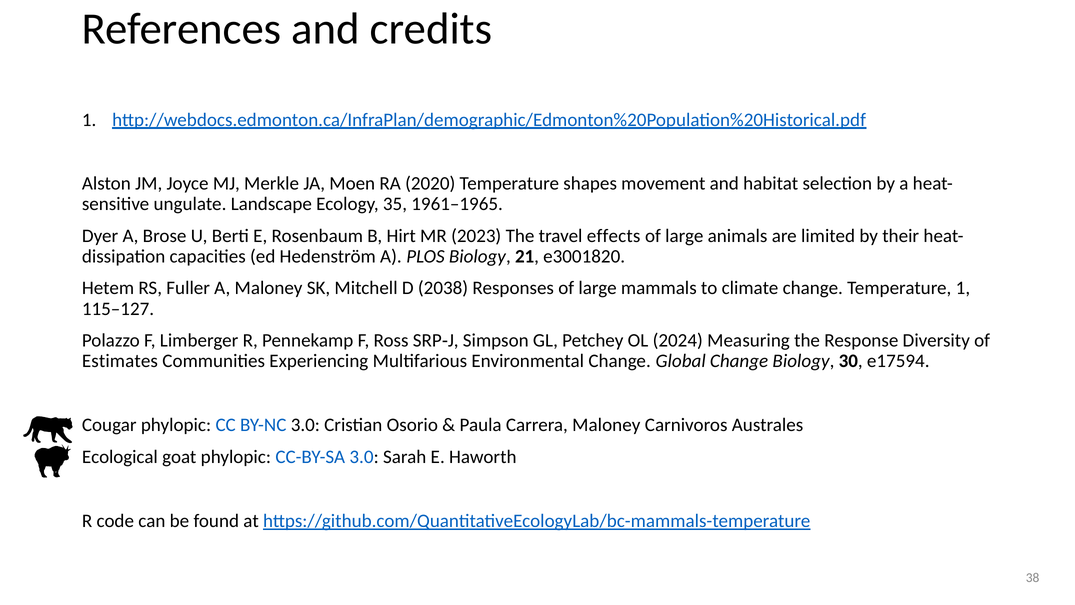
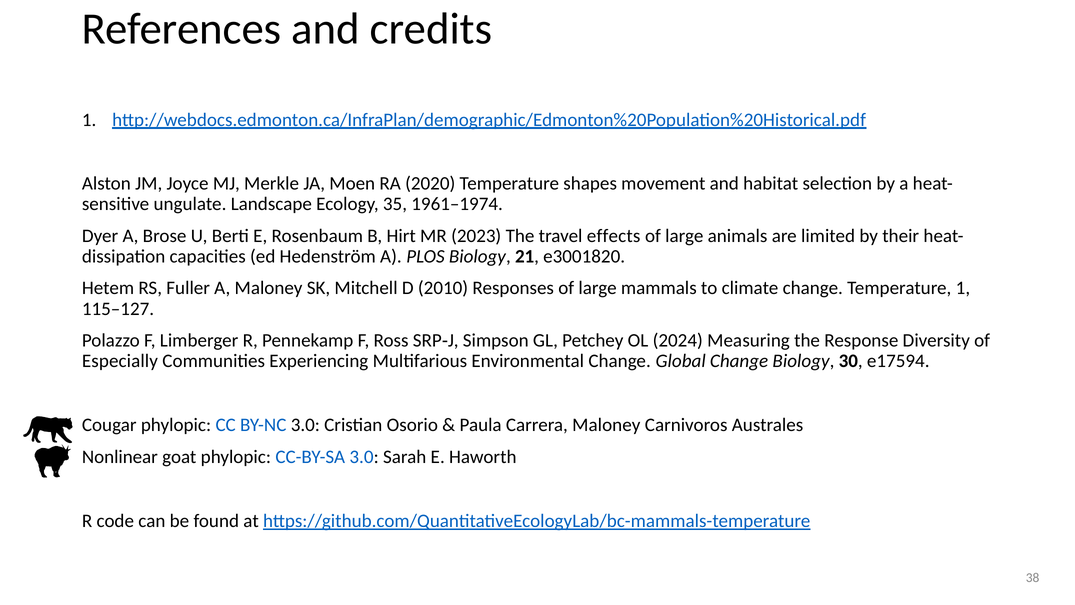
1961–1965: 1961–1965 -> 1961–1974
2038: 2038 -> 2010
Estimates: Estimates -> Especially
Ecological: Ecological -> Nonlinear
